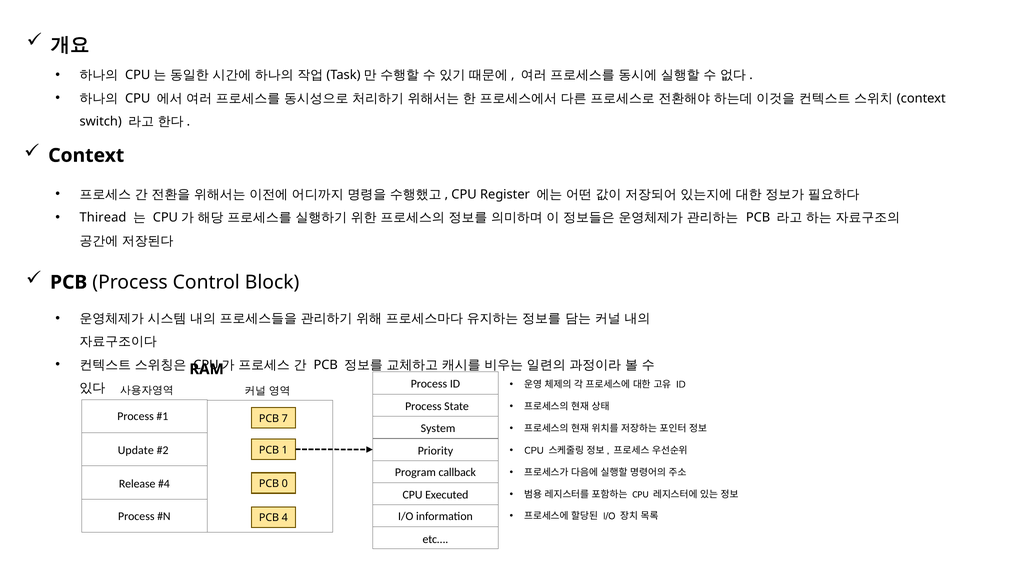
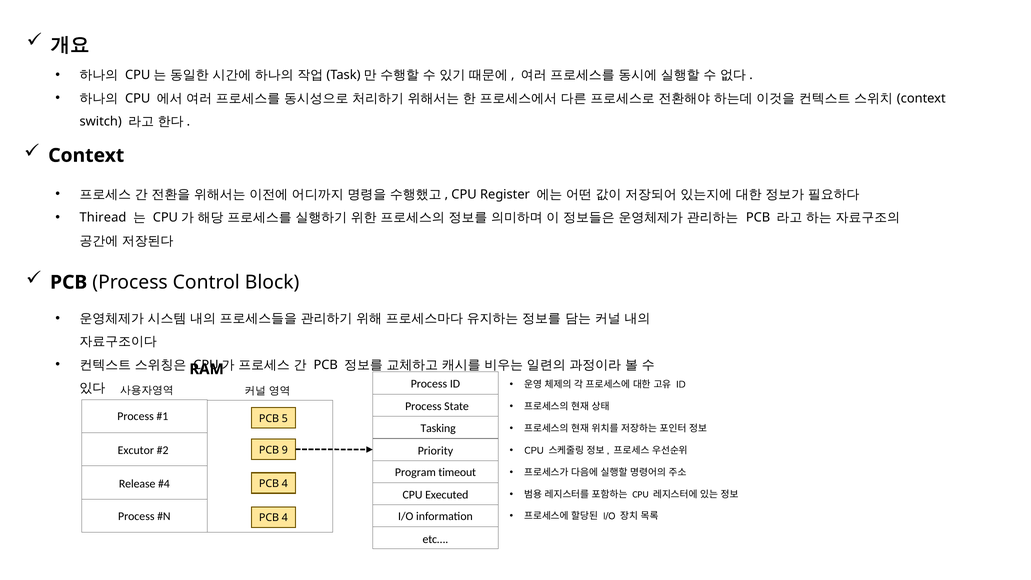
7: 7 -> 5
System: System -> Tasking
Update: Update -> Excutor
1: 1 -> 9
callback: callback -> timeout
0 at (285, 484): 0 -> 4
